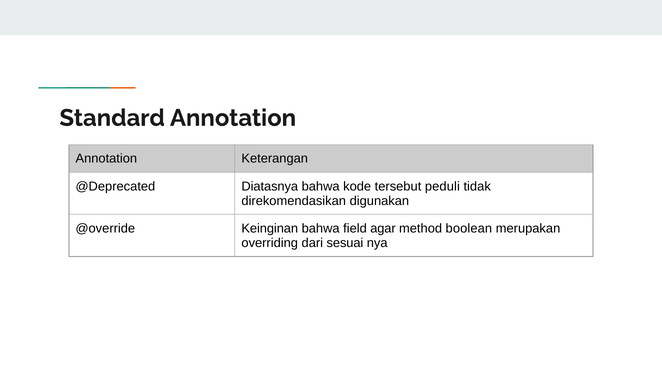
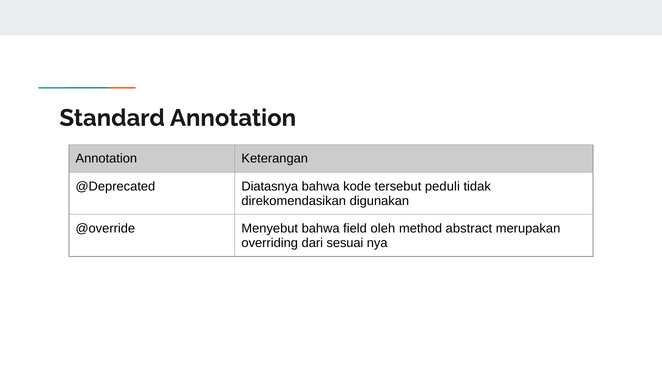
Keinginan: Keinginan -> Menyebut
agar: agar -> oleh
boolean: boolean -> abstract
